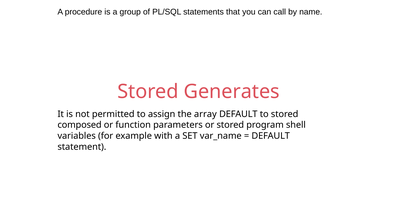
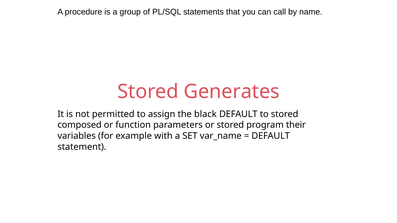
array: array -> black
shell: shell -> their
